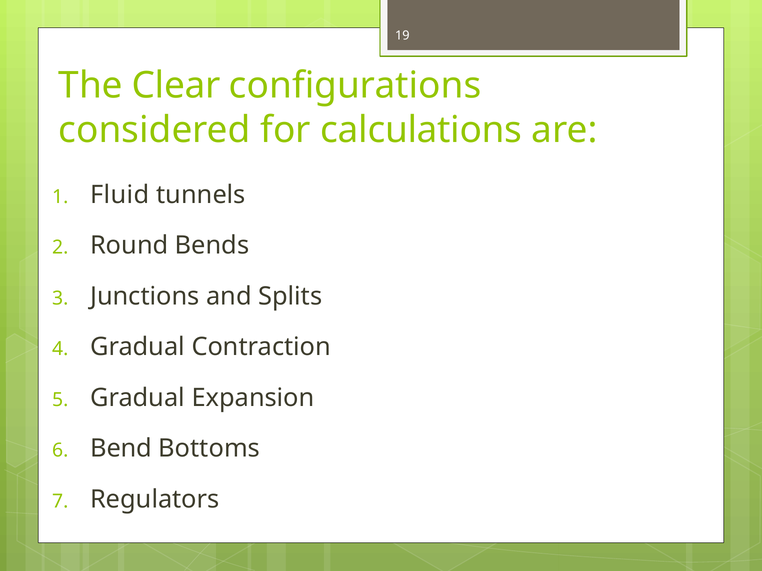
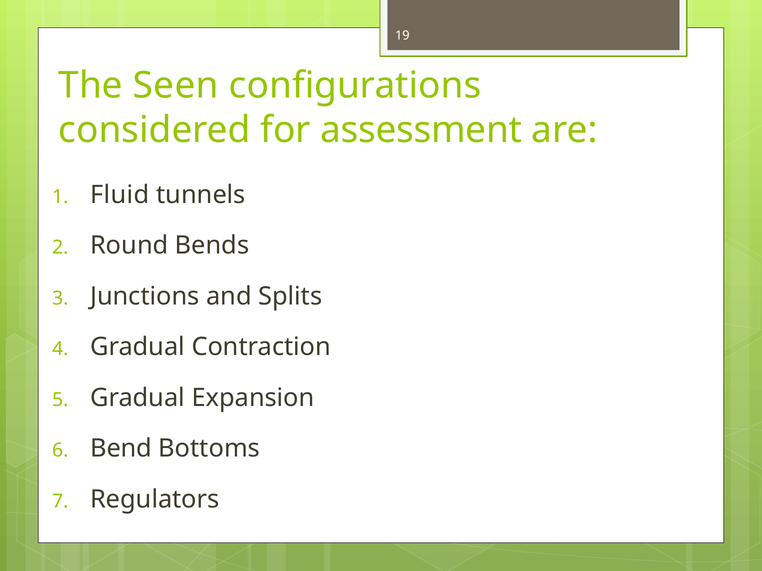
Clear: Clear -> Seen
calculations: calculations -> assessment
